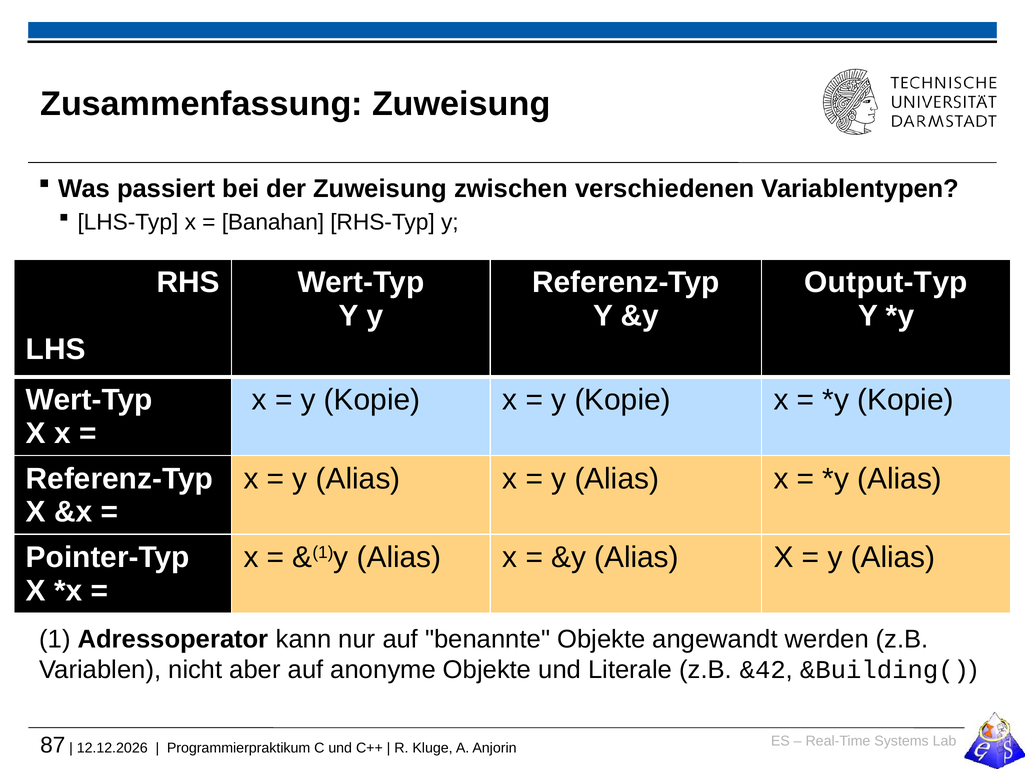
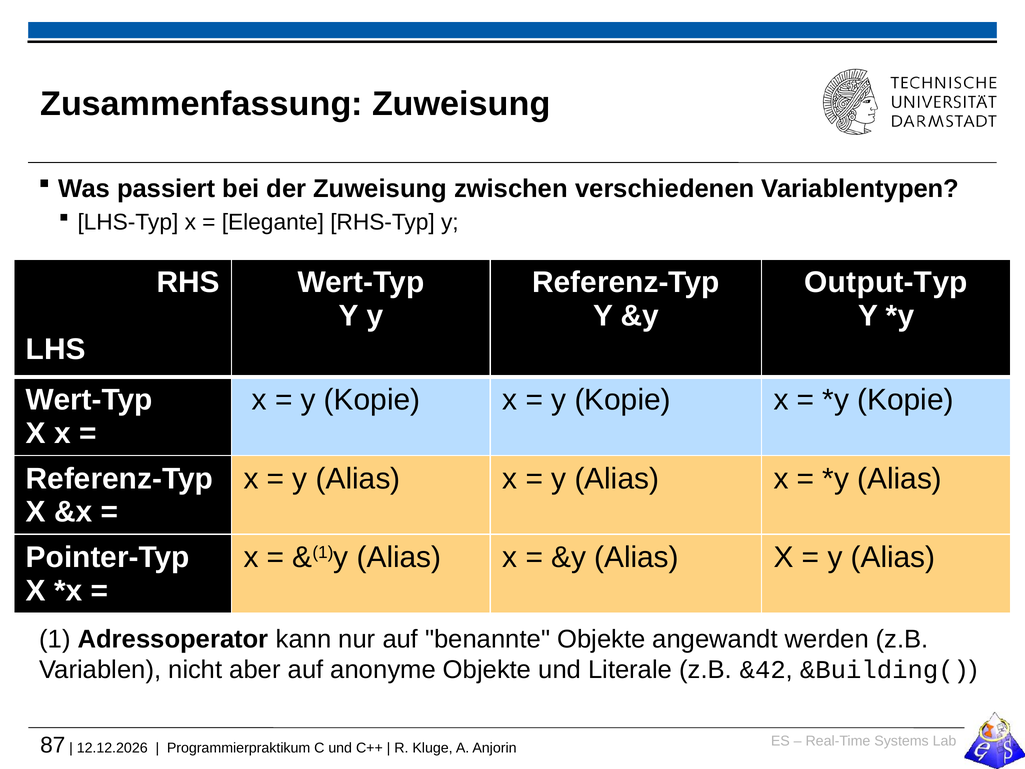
Banahan: Banahan -> Elegante
